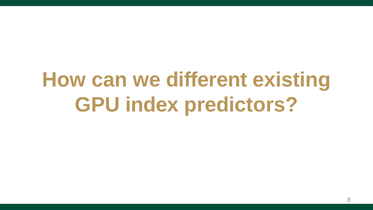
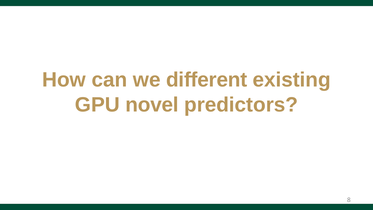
index: index -> novel
